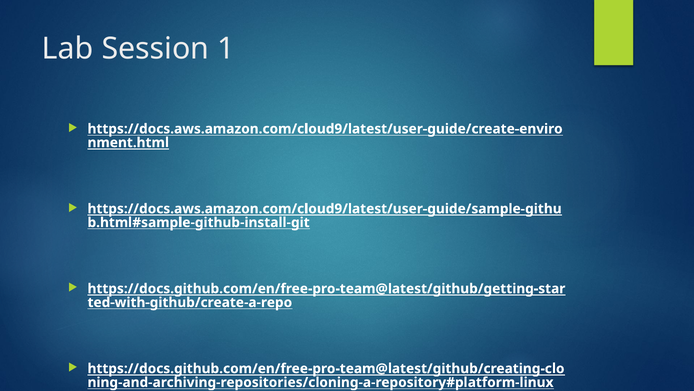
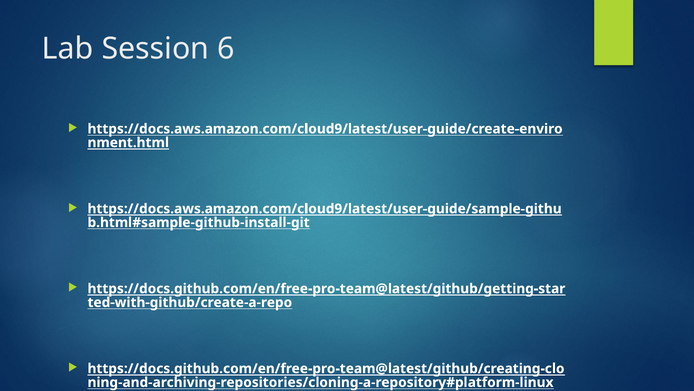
1: 1 -> 6
